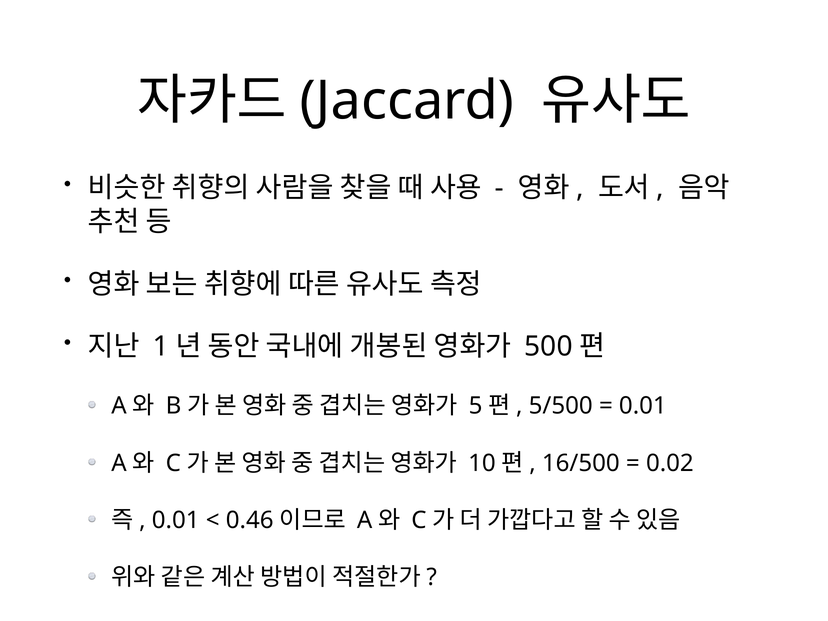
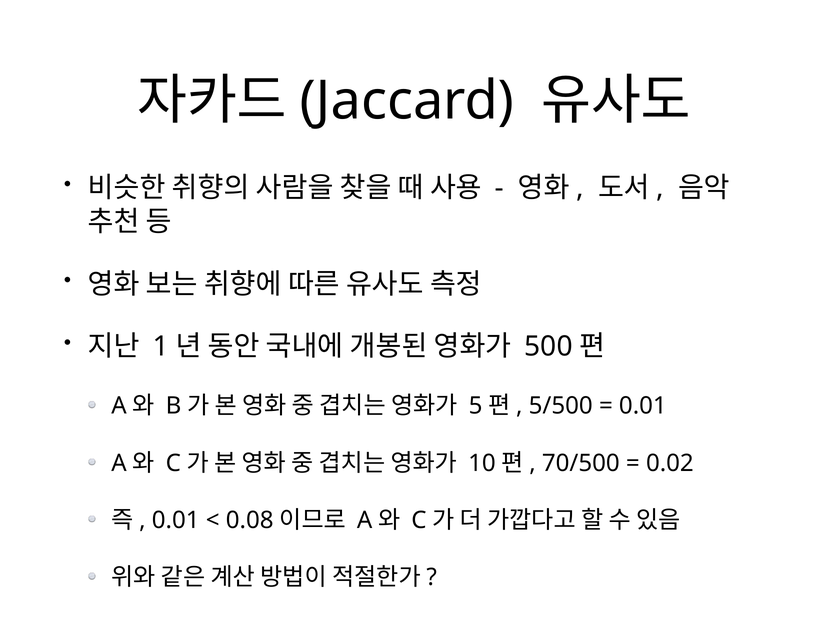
16/500: 16/500 -> 70/500
0.46: 0.46 -> 0.08
